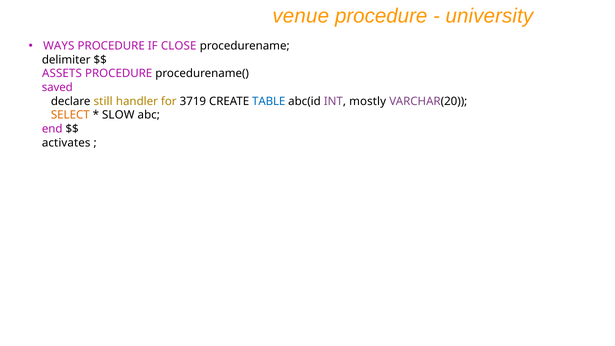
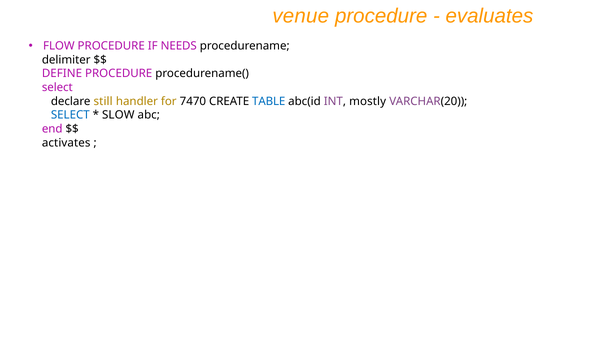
university: university -> evaluates
WAYS: WAYS -> FLOW
CLOSE: CLOSE -> NEEDS
ASSETS: ASSETS -> DEFINE
saved at (57, 87): saved -> select
3719: 3719 -> 7470
SELECT at (70, 115) colour: orange -> blue
